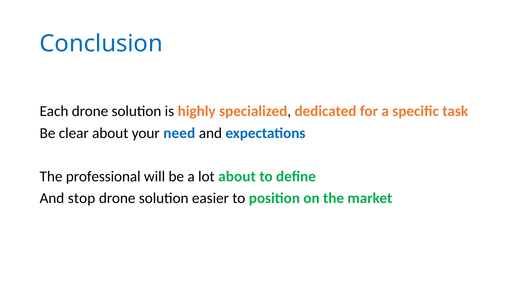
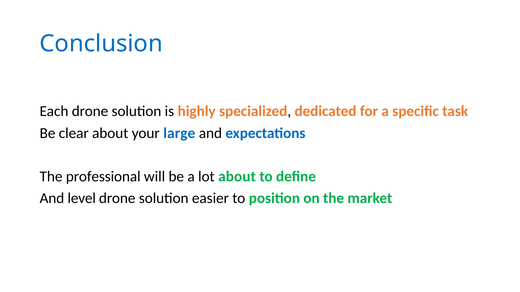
need: need -> large
stop: stop -> level
